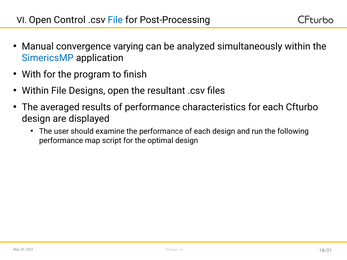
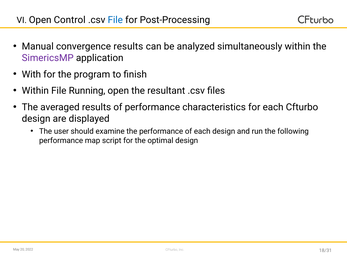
convergence varying: varying -> results
SimericsMP colour: blue -> purple
Designs: Designs -> Running
